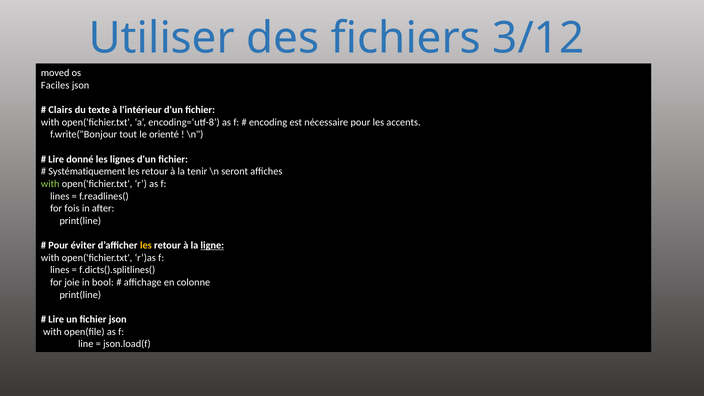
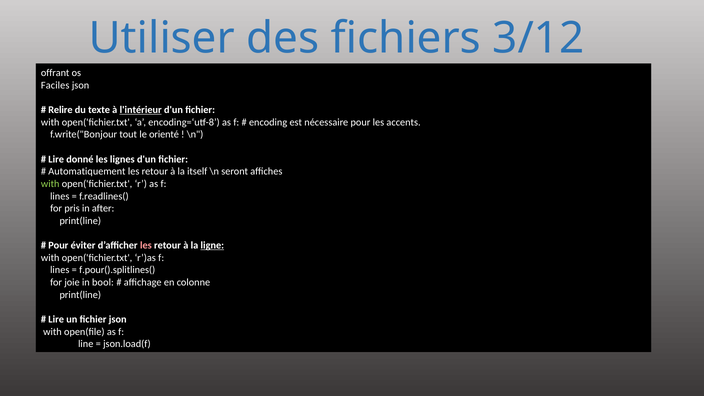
moved: moved -> offrant
Clairs: Clairs -> Relire
l'intérieur underline: none -> present
Systématiquement: Systématiquement -> Automatiquement
tenir: tenir -> itself
fois: fois -> pris
les at (146, 245) colour: yellow -> pink
f.dicts().splitlines(: f.dicts().splitlines( -> f.pour().splitlines(
